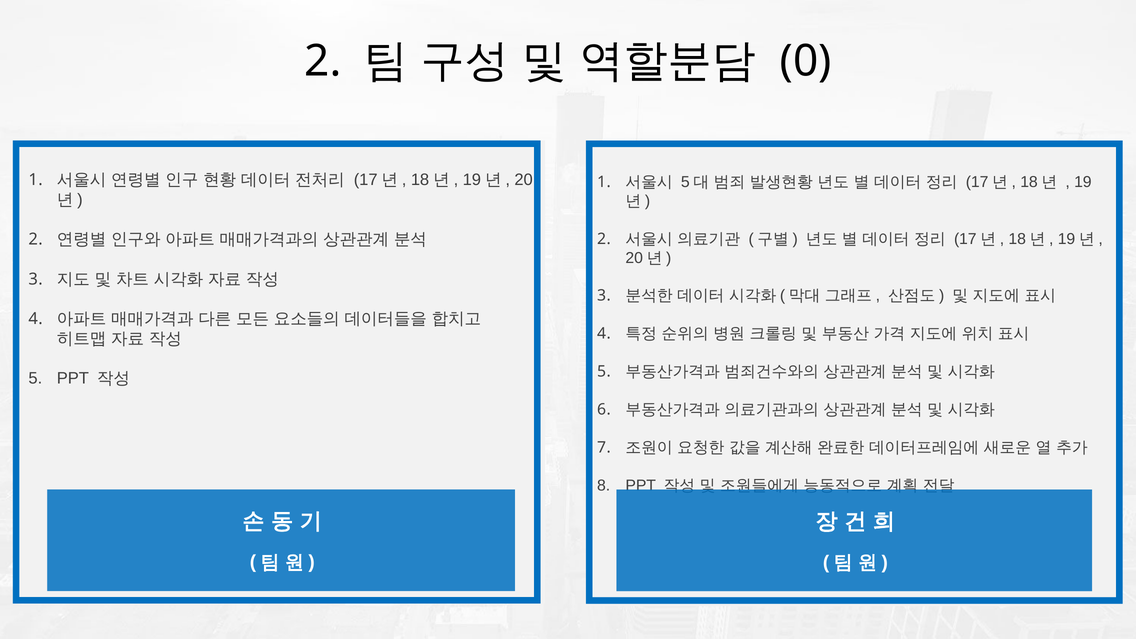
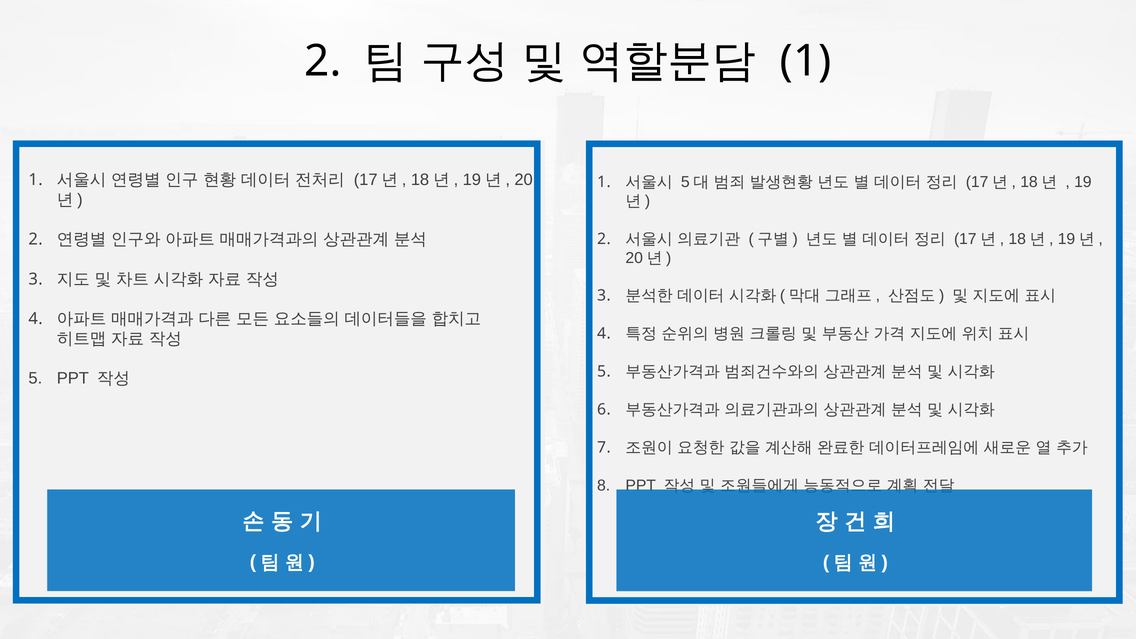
0 at (806, 61): 0 -> 1
